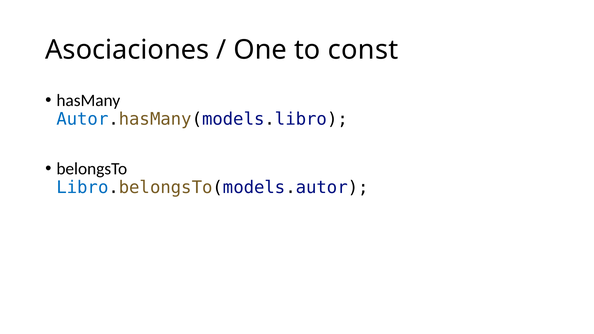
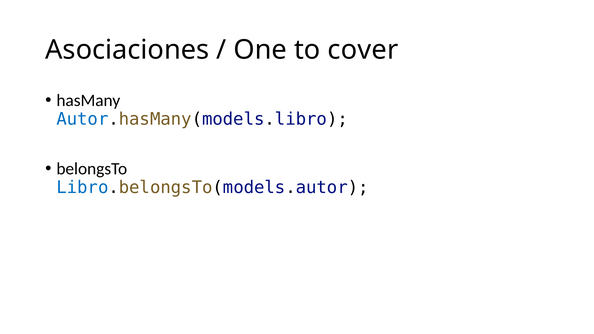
const: const -> cover
